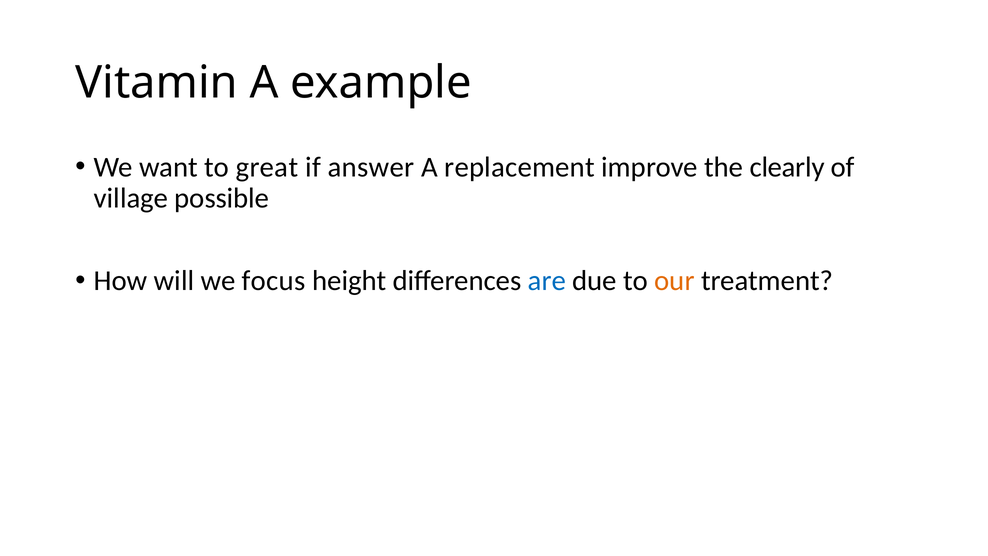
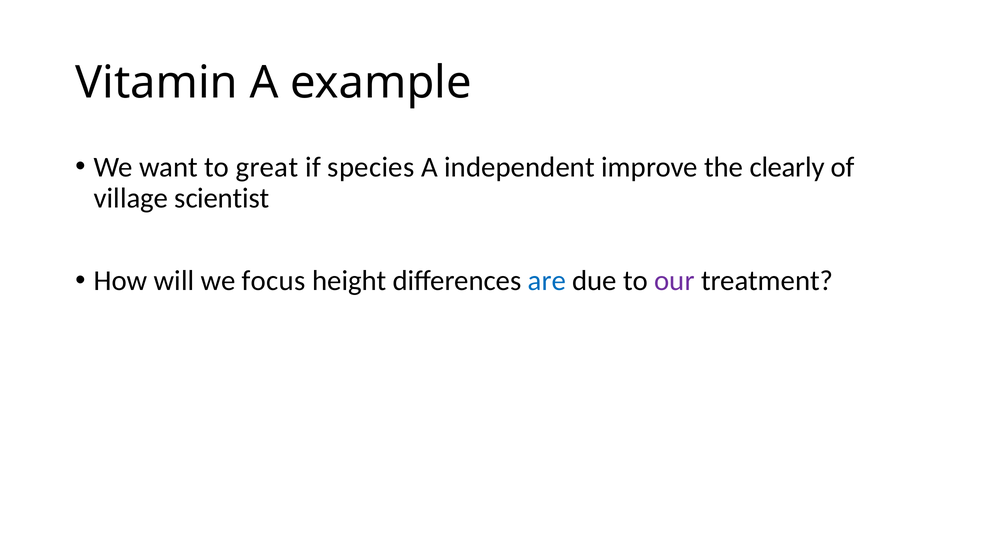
answer: answer -> species
replacement: replacement -> independent
possible: possible -> scientist
our colour: orange -> purple
